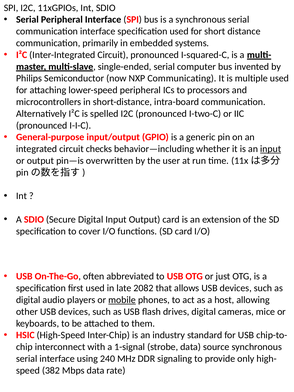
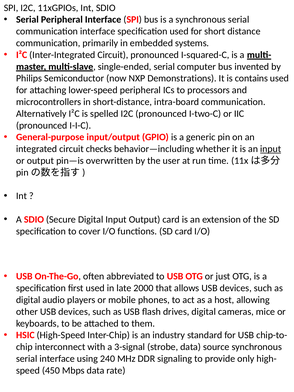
Communicating: Communicating -> Demonstrations
multiple: multiple -> contains
2082: 2082 -> 2000
mobile underline: present -> none
1-signal: 1-signal -> 3-signal
382: 382 -> 450
